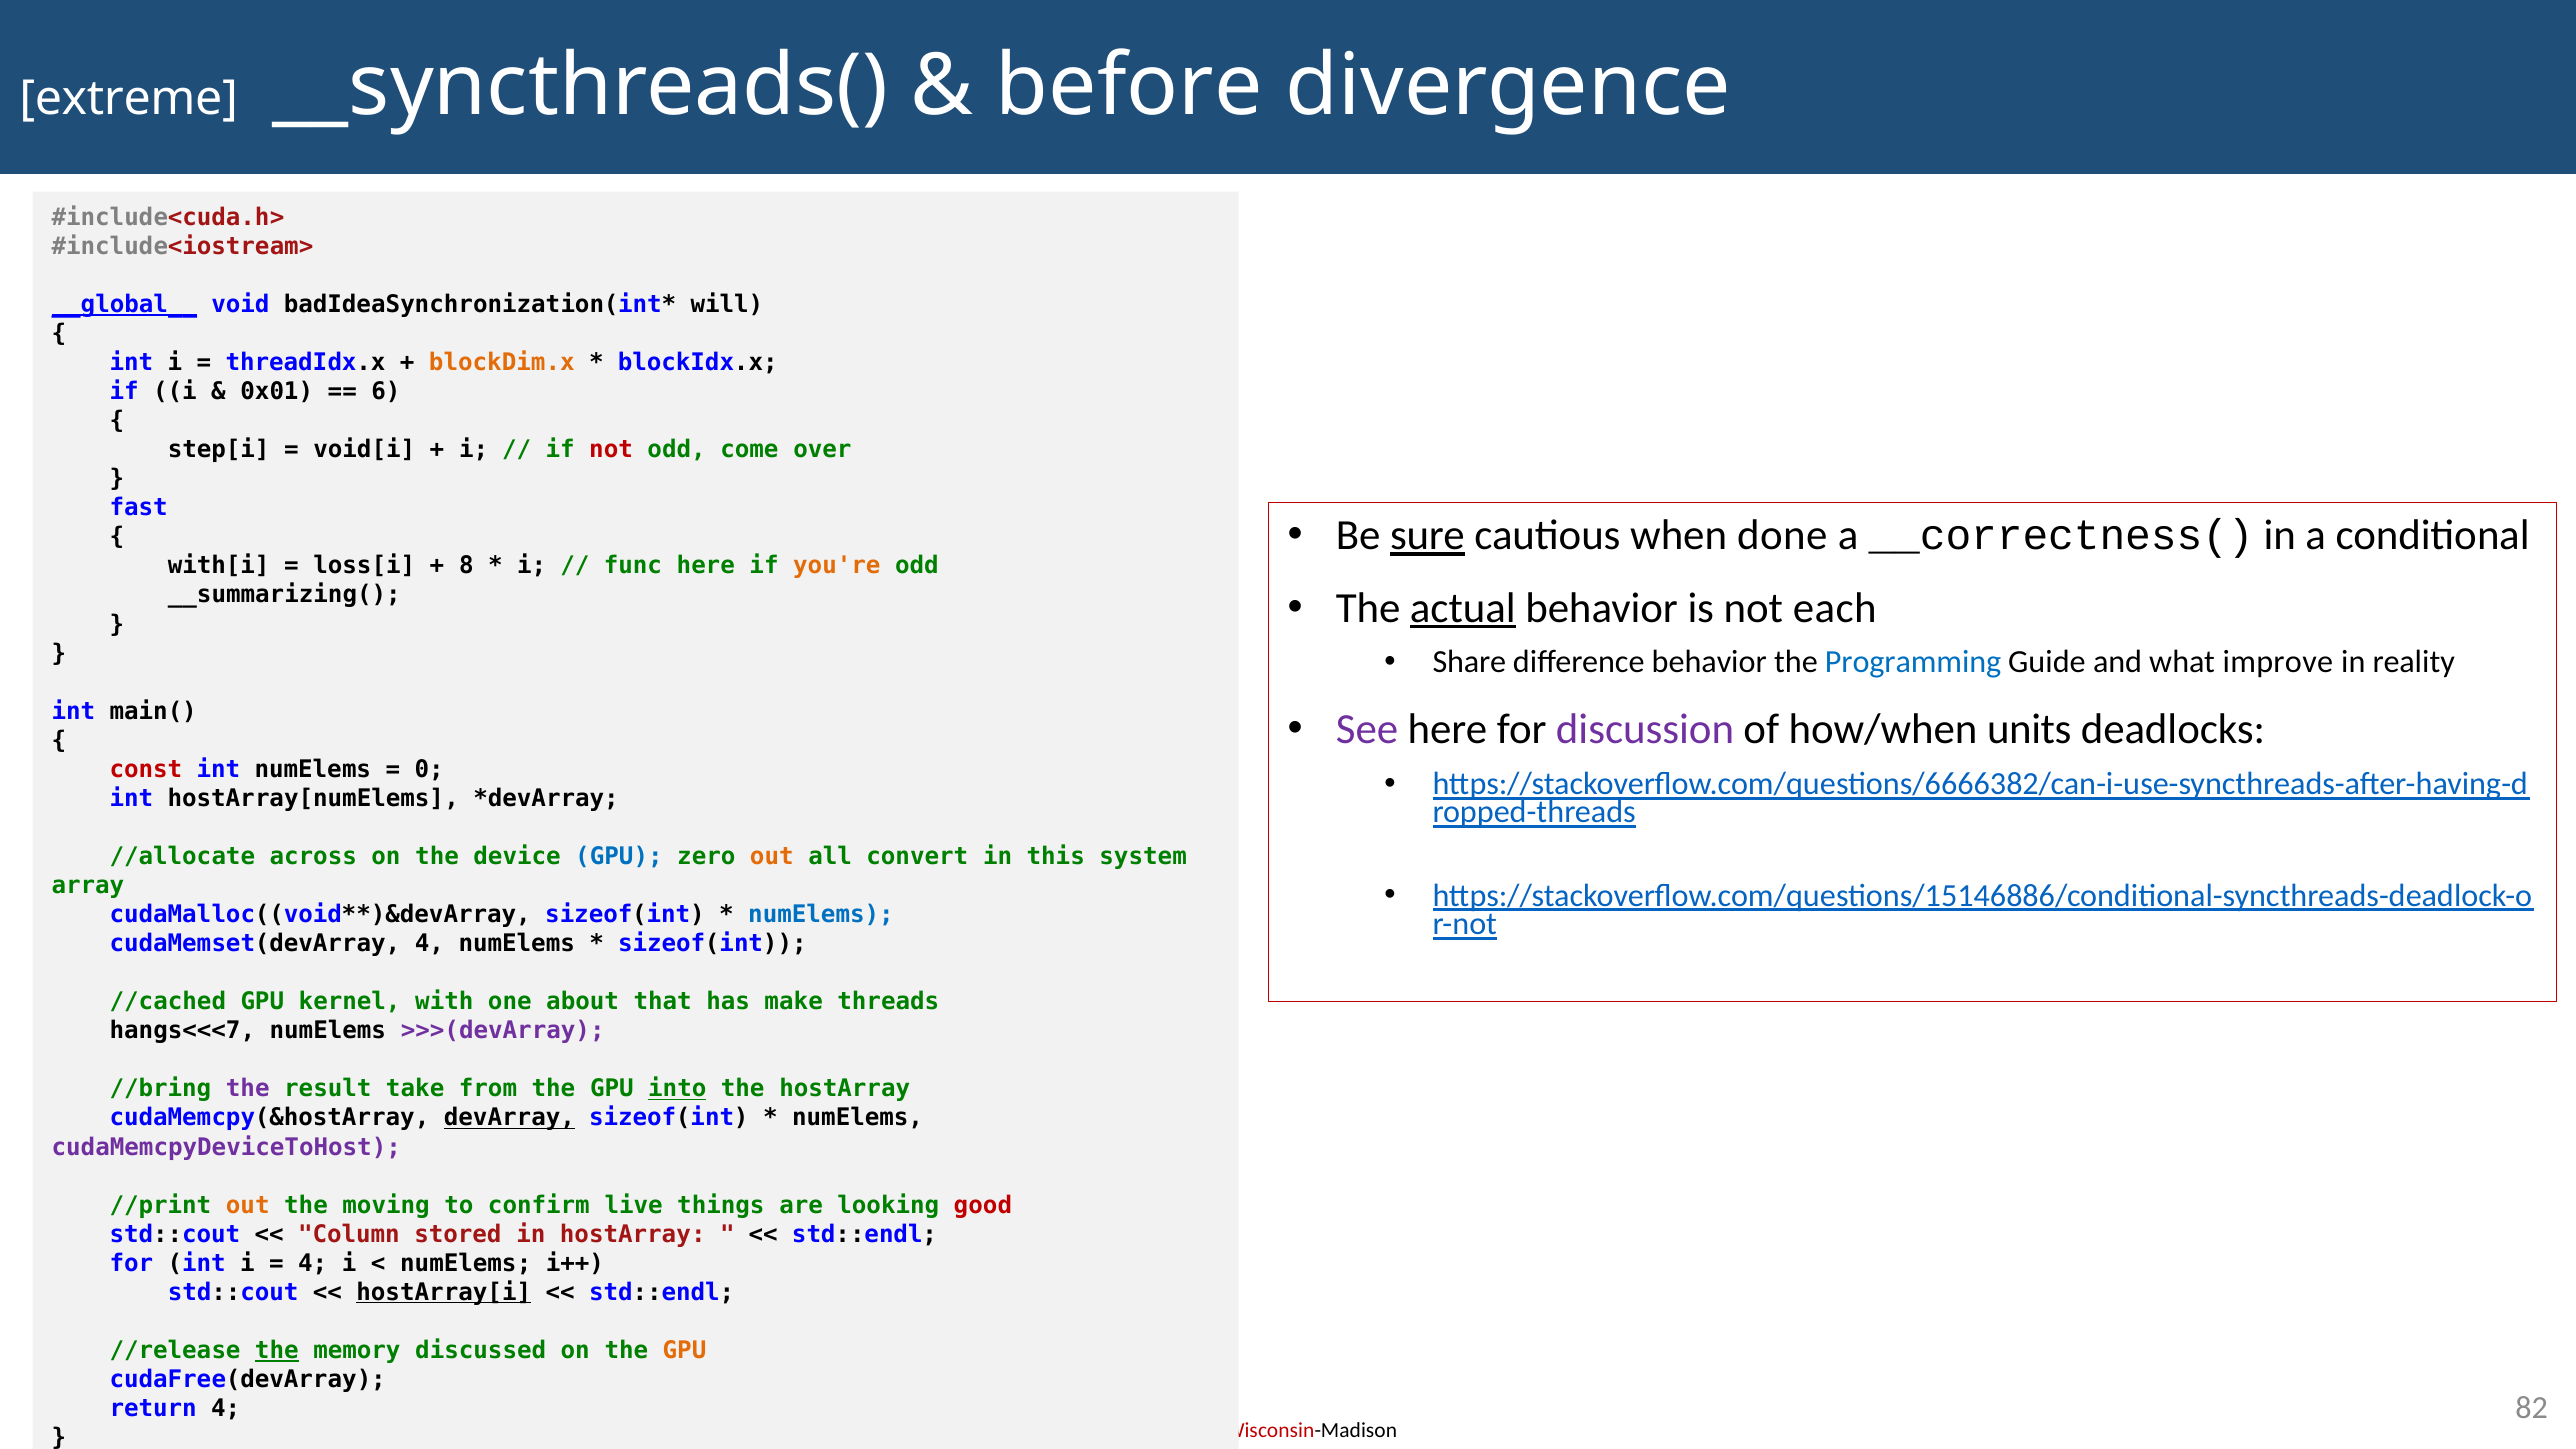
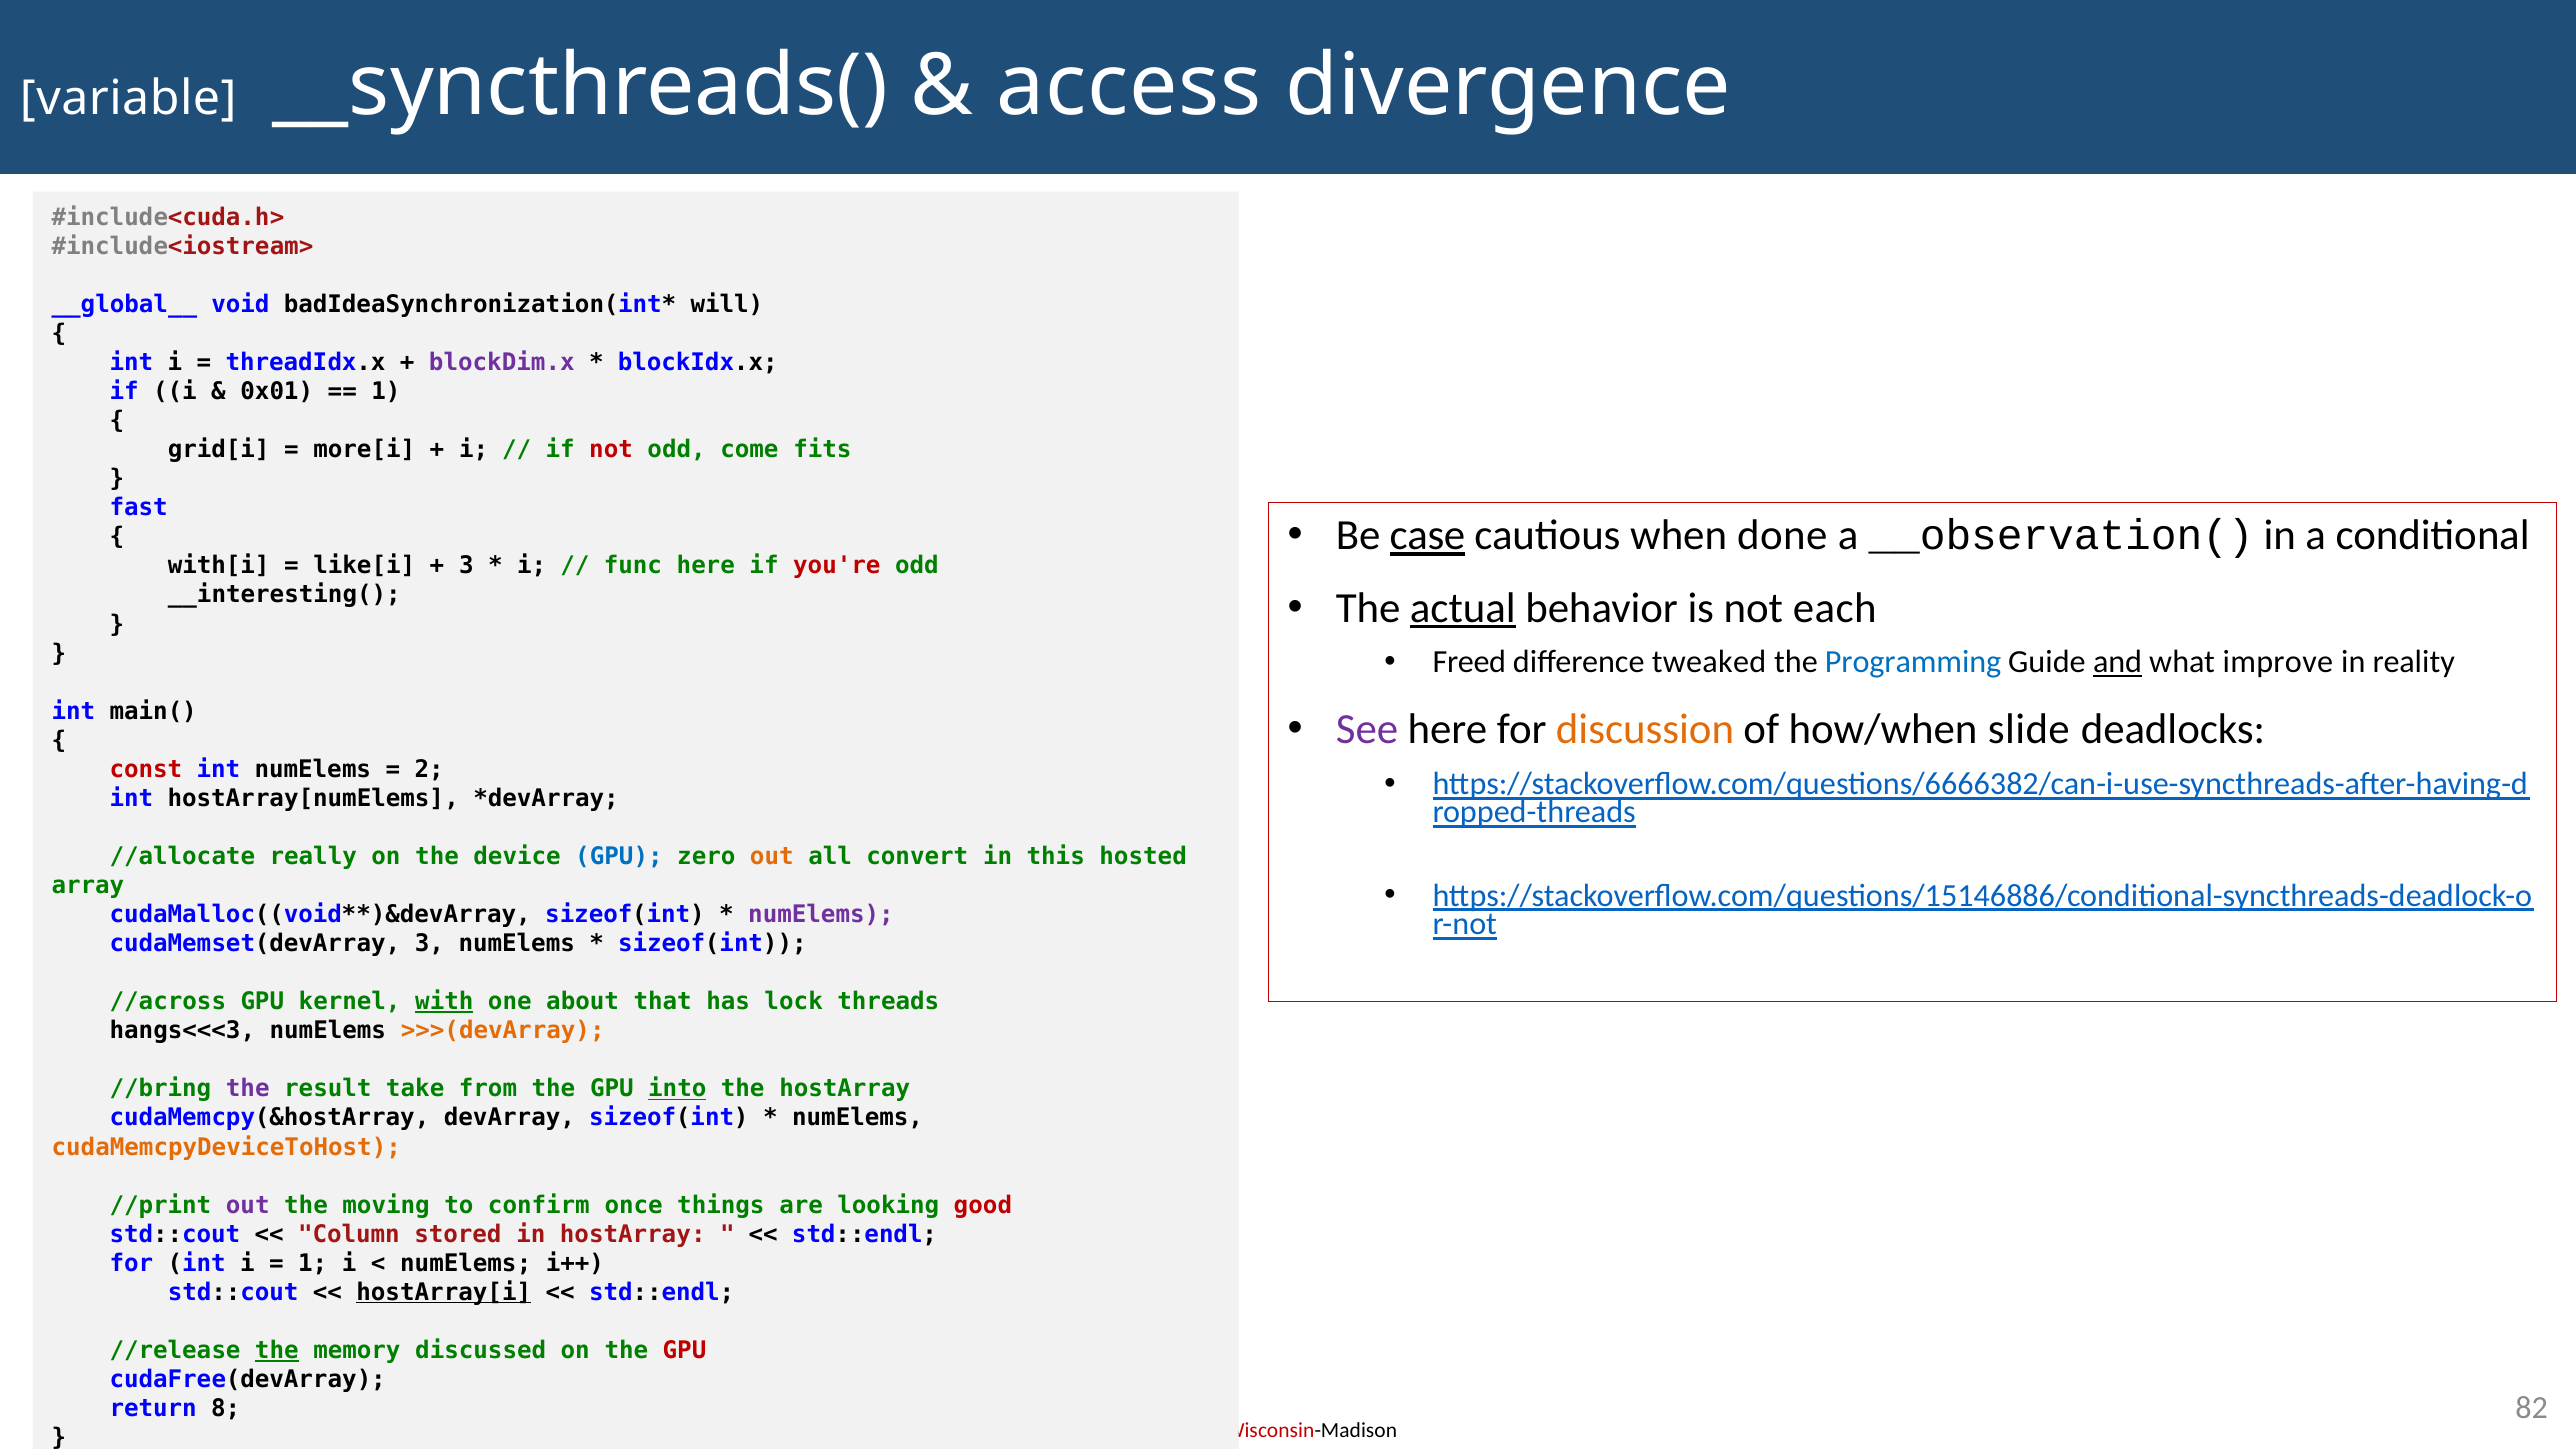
extreme: extreme -> variable
before: before -> access
__global__ underline: present -> none
blockDim.x colour: orange -> purple
6 at (386, 392): 6 -> 1
step[i: step[i -> grid[i
void[i: void[i -> more[i
over: over -> fits
sure: sure -> case
__correctness(: __correctness( -> __observation(
loss[i: loss[i -> like[i
8 at (466, 566): 8 -> 3
you're colour: orange -> red
__summarizing(: __summarizing( -> __interesting(
Share: Share -> Freed
difference behavior: behavior -> tweaked
and underline: none -> present
discussion colour: purple -> orange
units: units -> slide
0: 0 -> 2
across: across -> really
system: system -> hosted
numElems at (821, 915) colour: blue -> purple
cudaMemset(devArray 4: 4 -> 3
//cached: //cached -> //across
with underline: none -> present
make: make -> lock
hangs<<<7: hangs<<<7 -> hangs<<<3
>>>(devArray colour: purple -> orange
devArray underline: present -> none
cudaMemcpyDeviceToHost colour: purple -> orange
out at (248, 1205) colour: orange -> purple
live: live -> once
4 at (313, 1263): 4 -> 1
GPU at (684, 1350) colour: orange -> red
return 4: 4 -> 8
